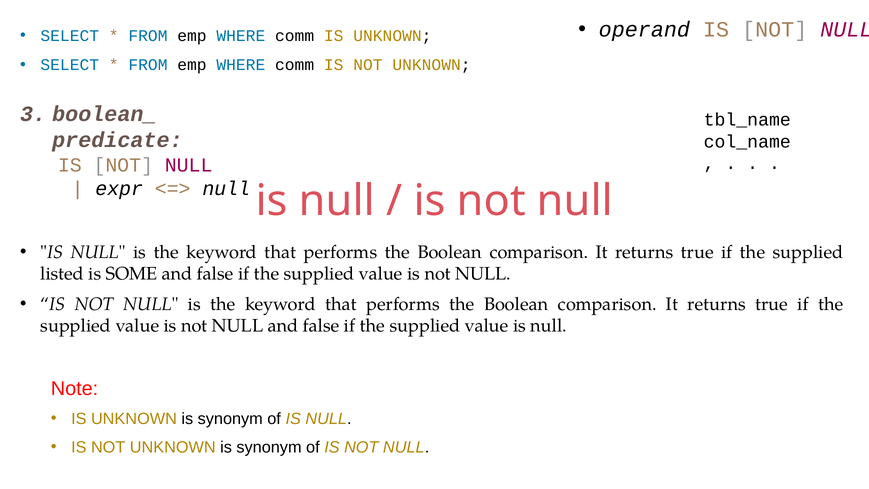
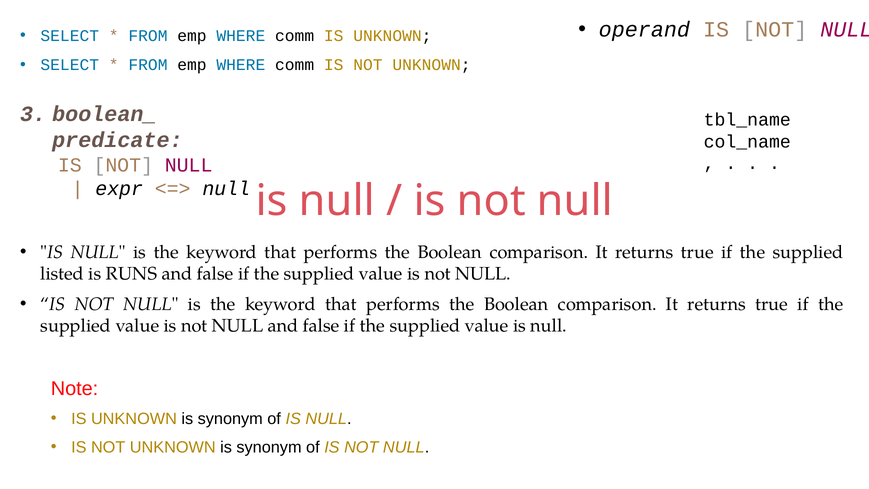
SOME: SOME -> RUNS
